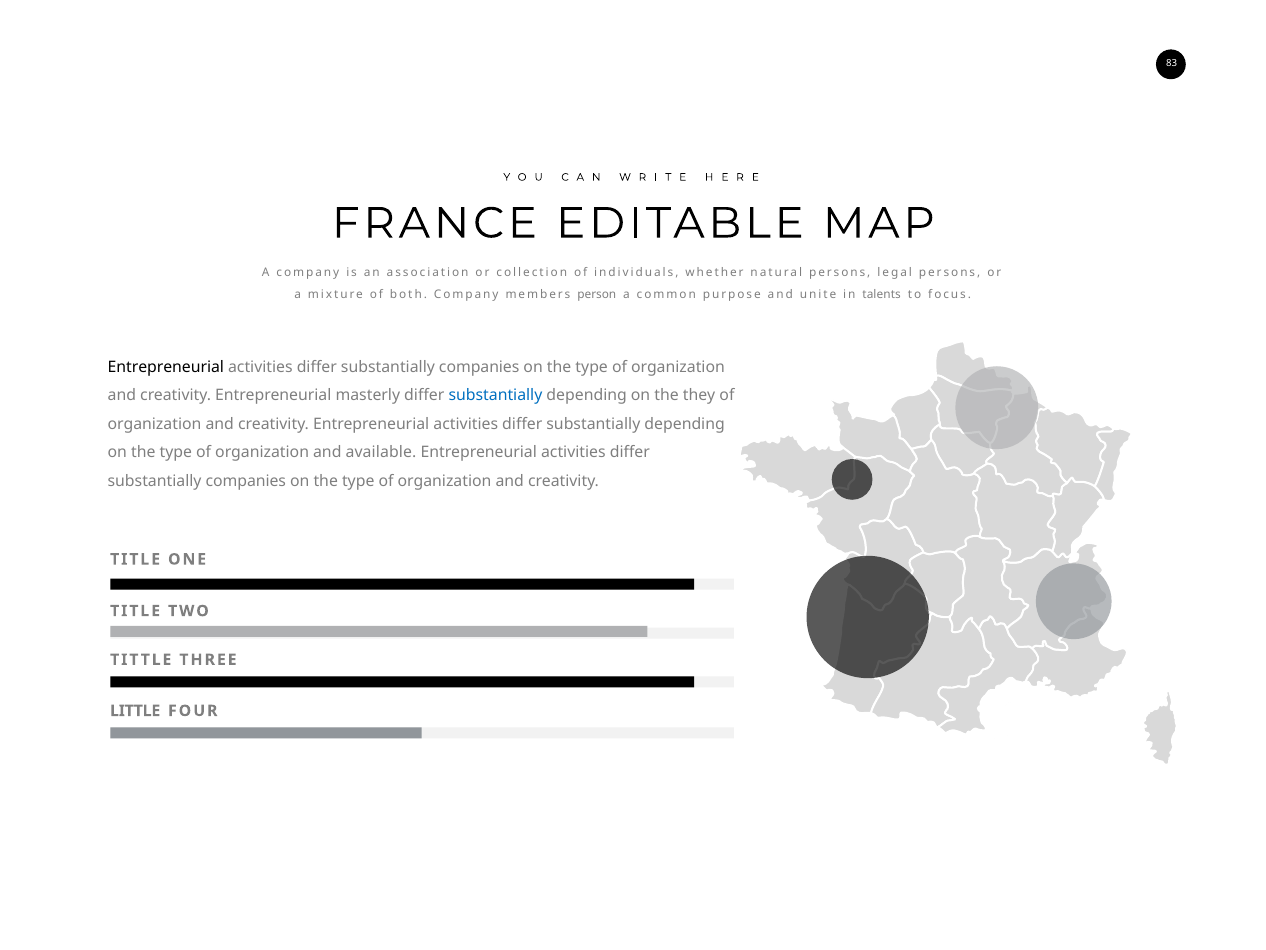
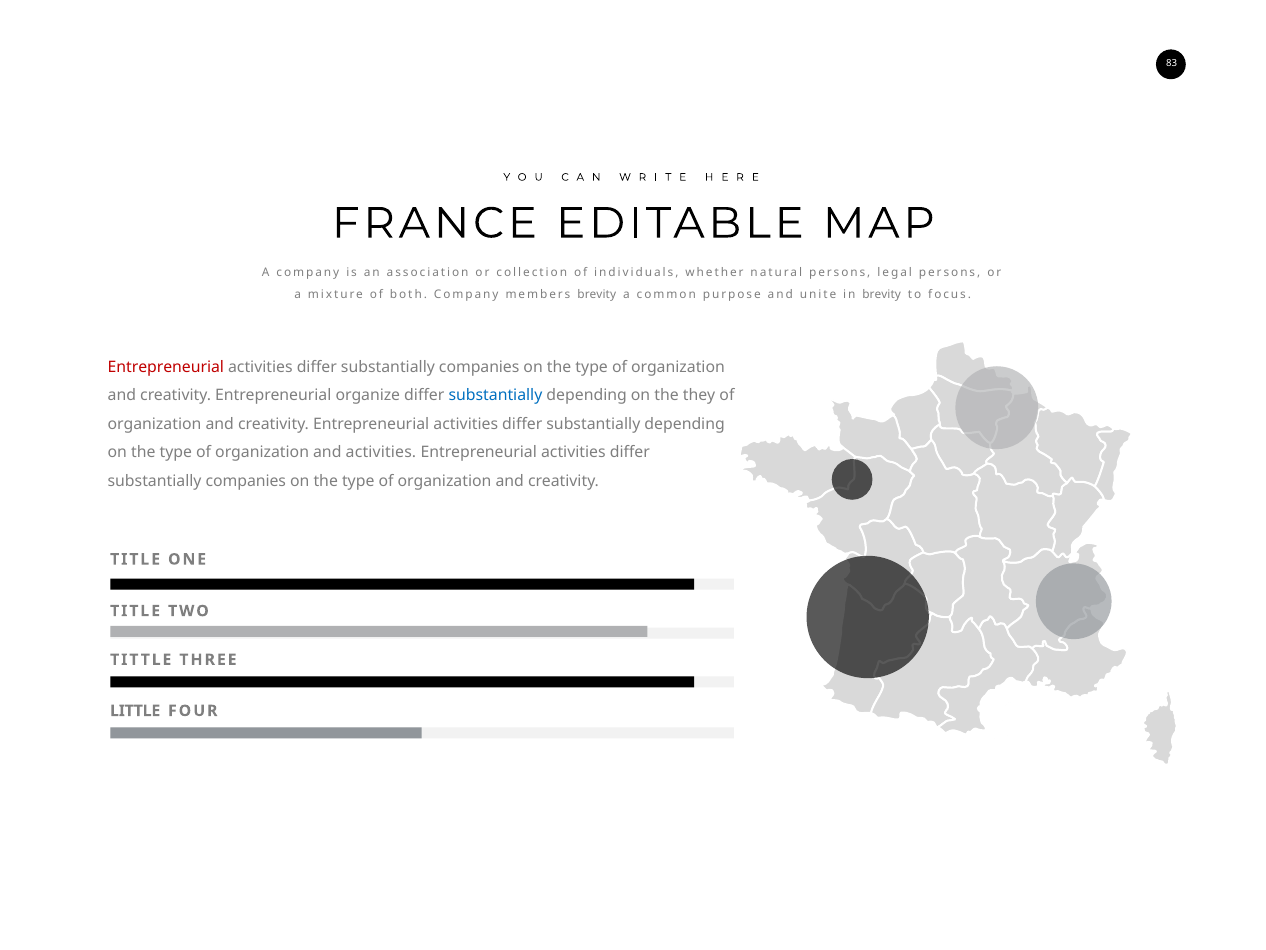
members person: person -> brevity
in talents: talents -> brevity
Entrepreneurial at (166, 367) colour: black -> red
masterly: masterly -> organize
and available: available -> activities
